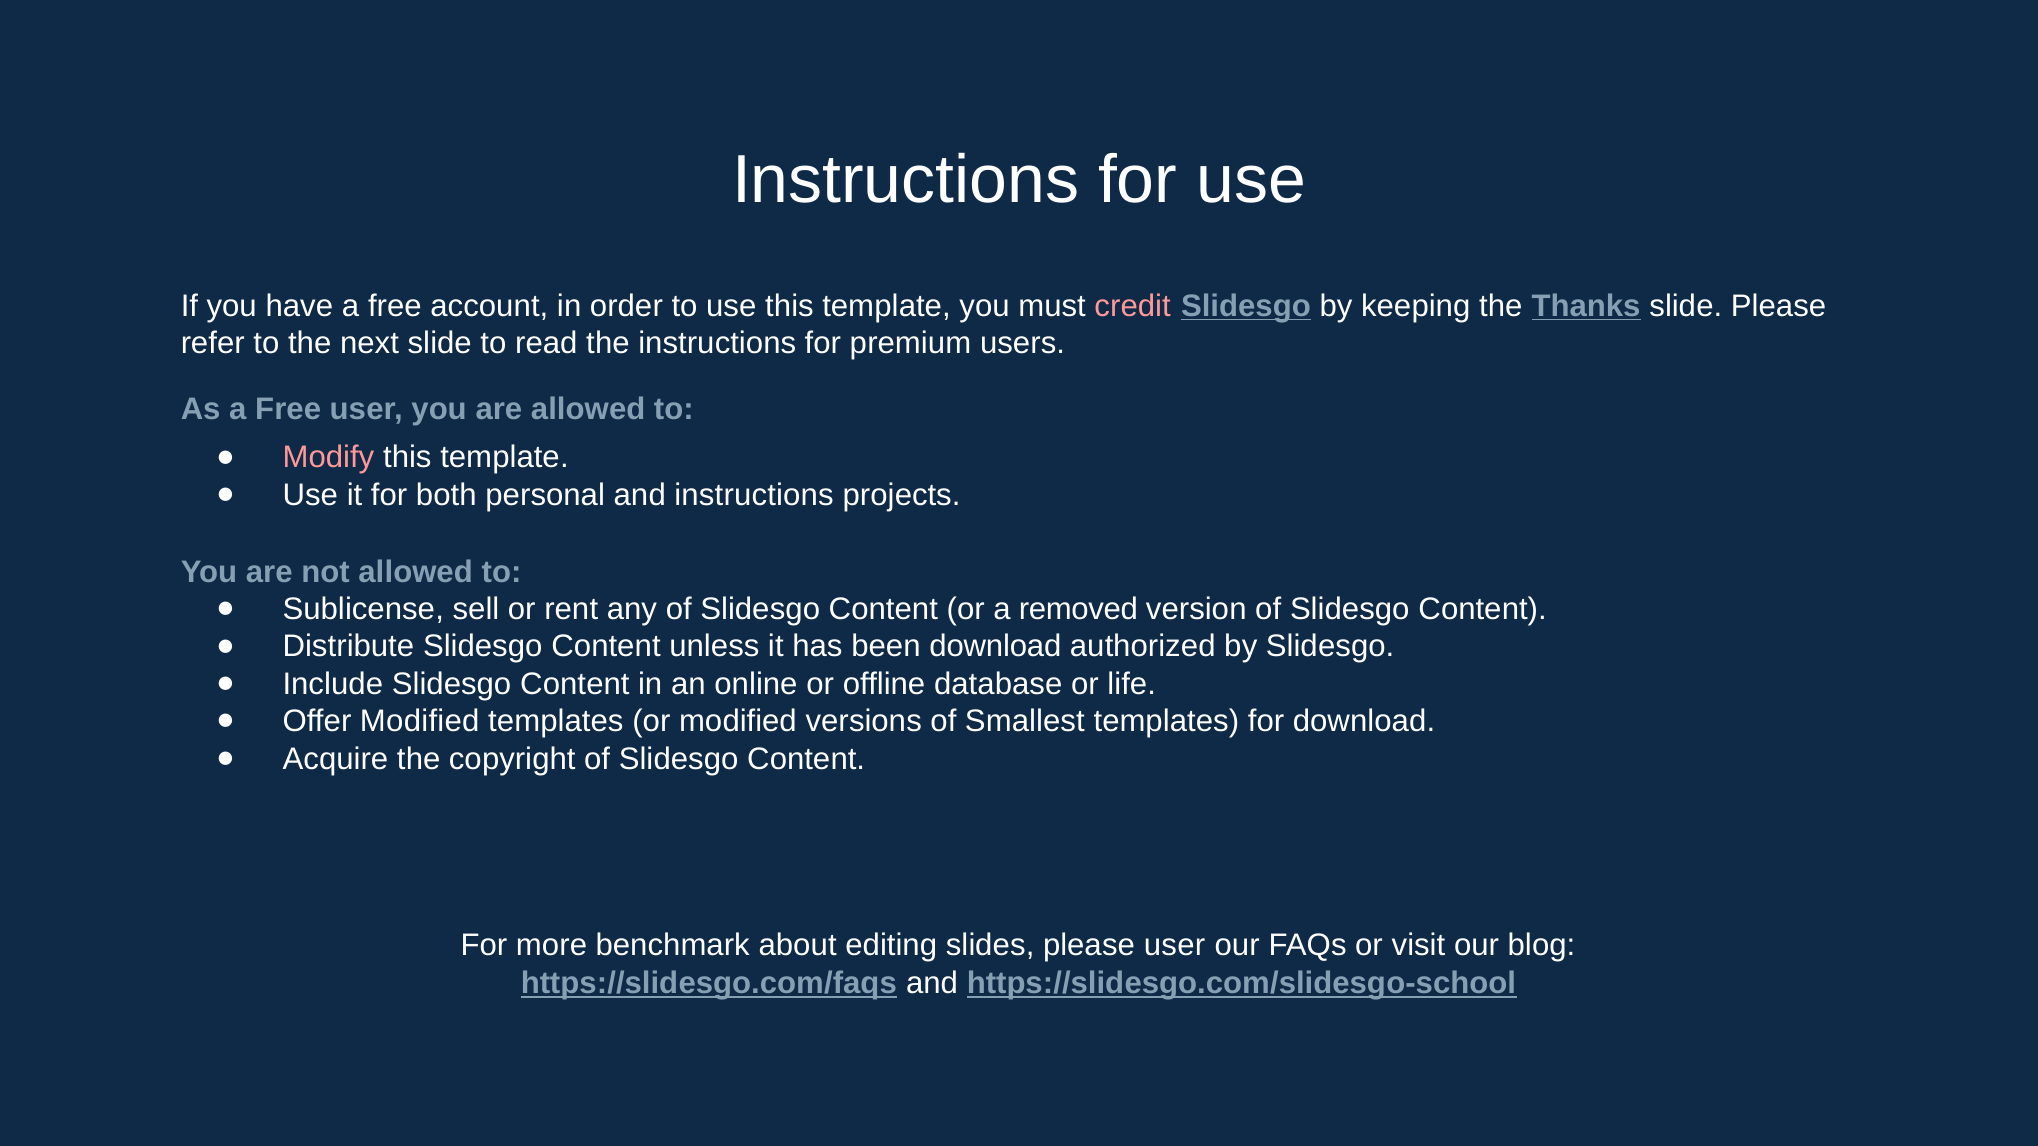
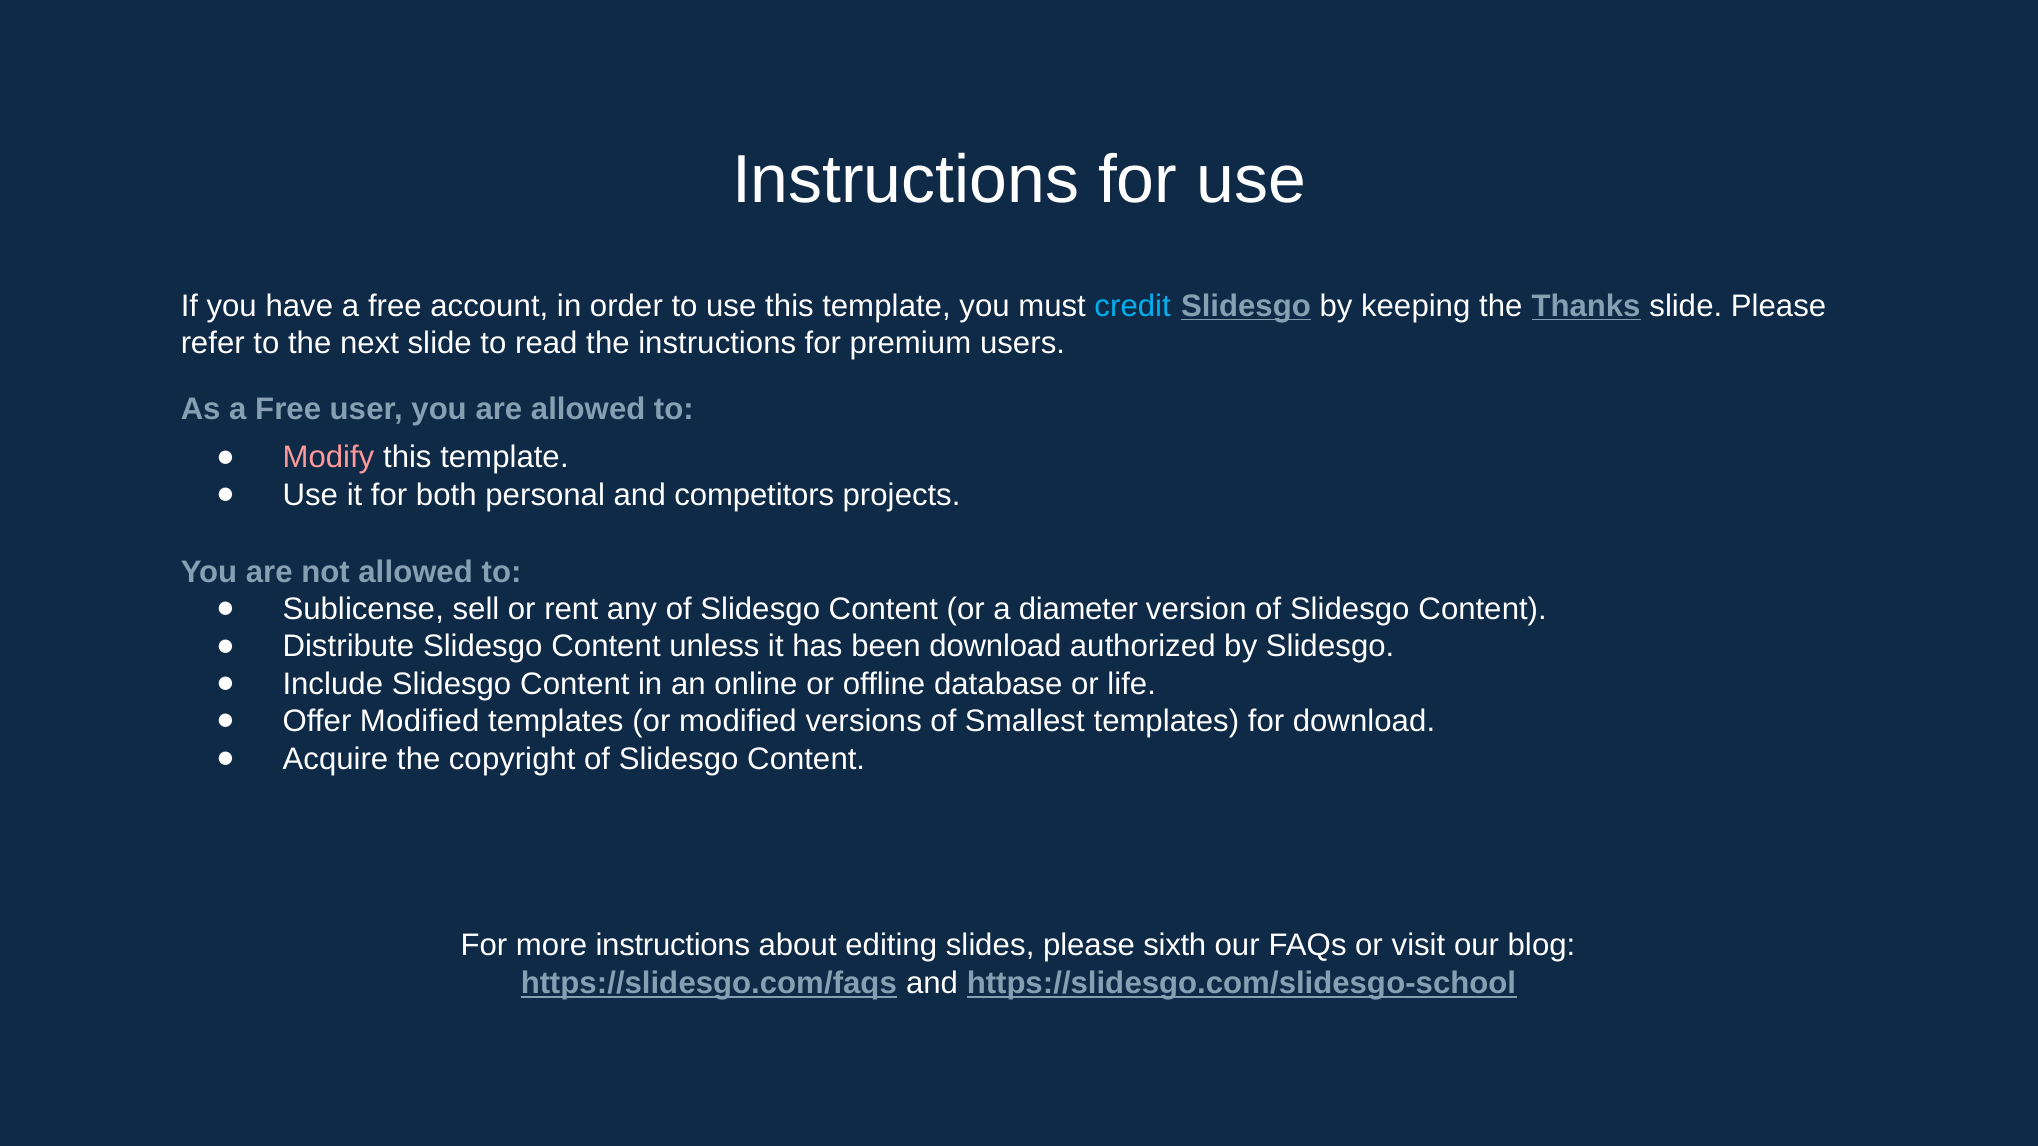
credit colour: pink -> light blue
and instructions: instructions -> competitors
removed: removed -> diameter
more benchmark: benchmark -> instructions
please user: user -> sixth
